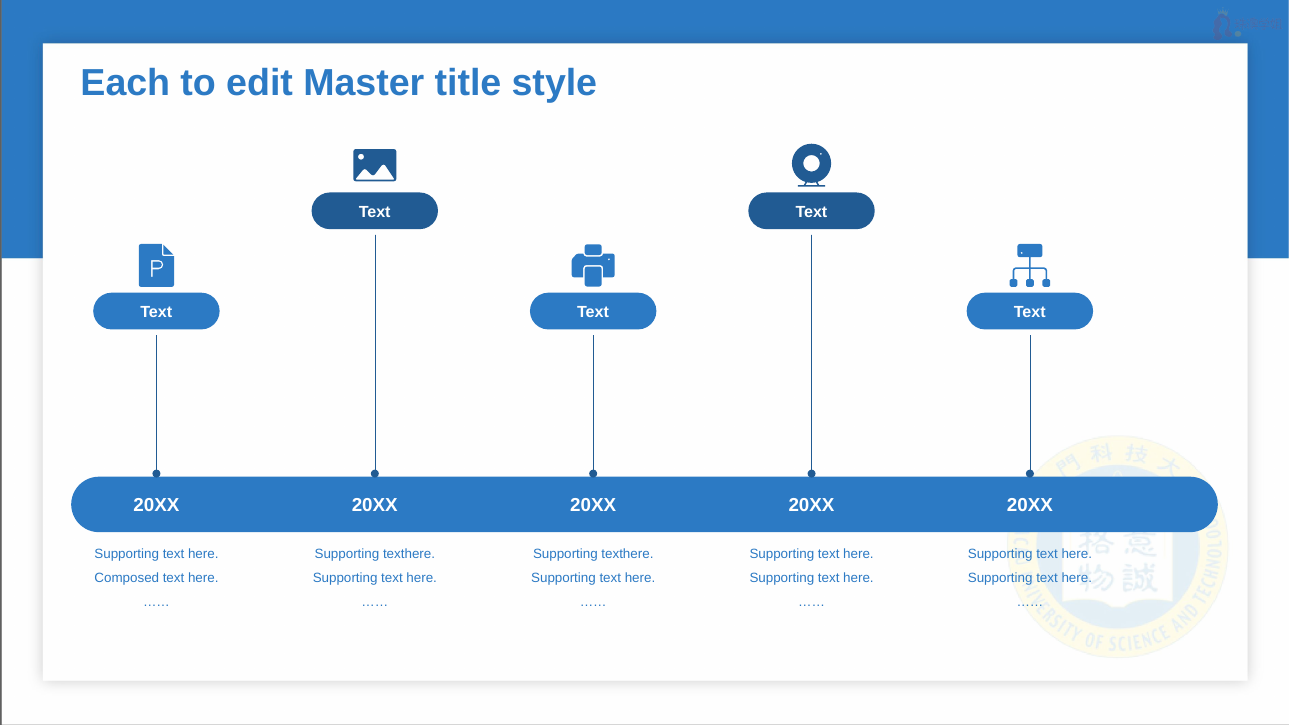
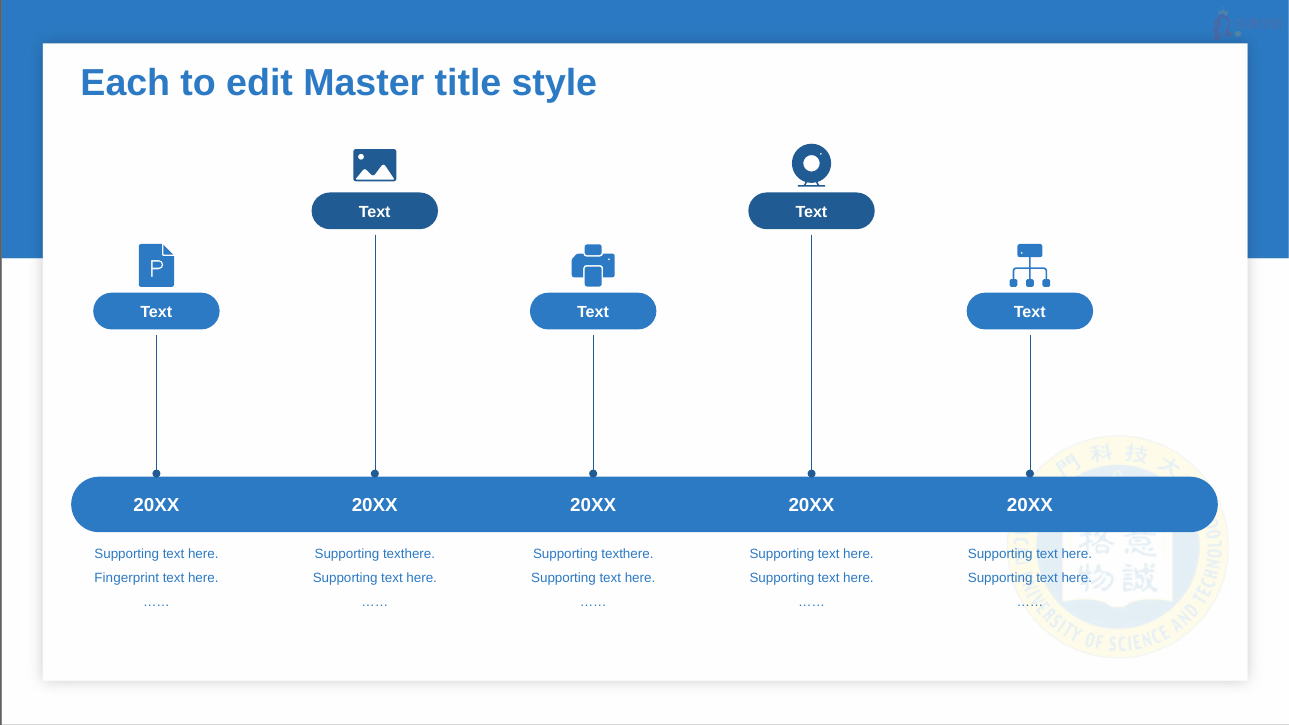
Composed: Composed -> Fingerprint
